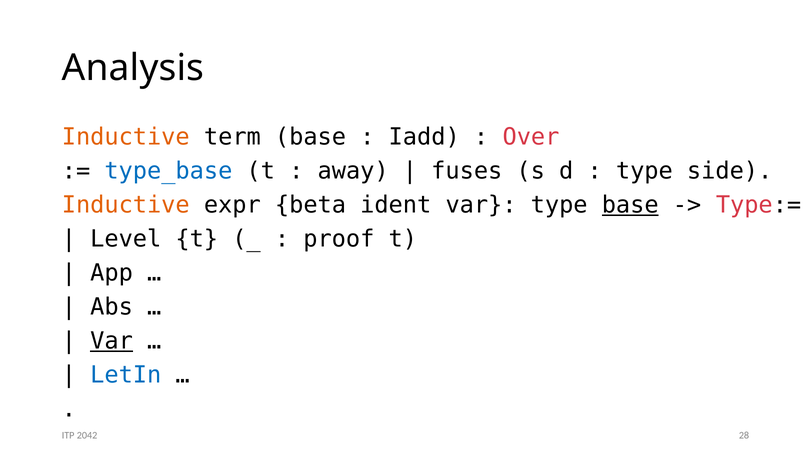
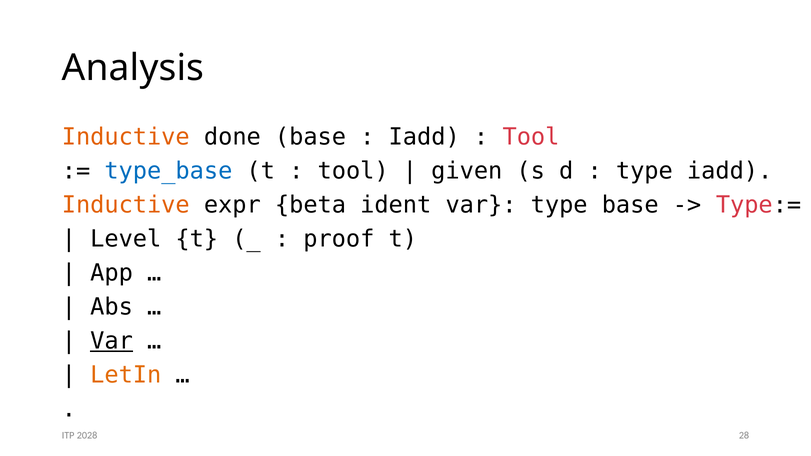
term: term -> done
Over at (531, 137): Over -> Tool
away at (353, 171): away -> tool
fuses: fuses -> given
type side: side -> iadd
base at (630, 205) underline: present -> none
LetIn colour: blue -> orange
2042: 2042 -> 2028
